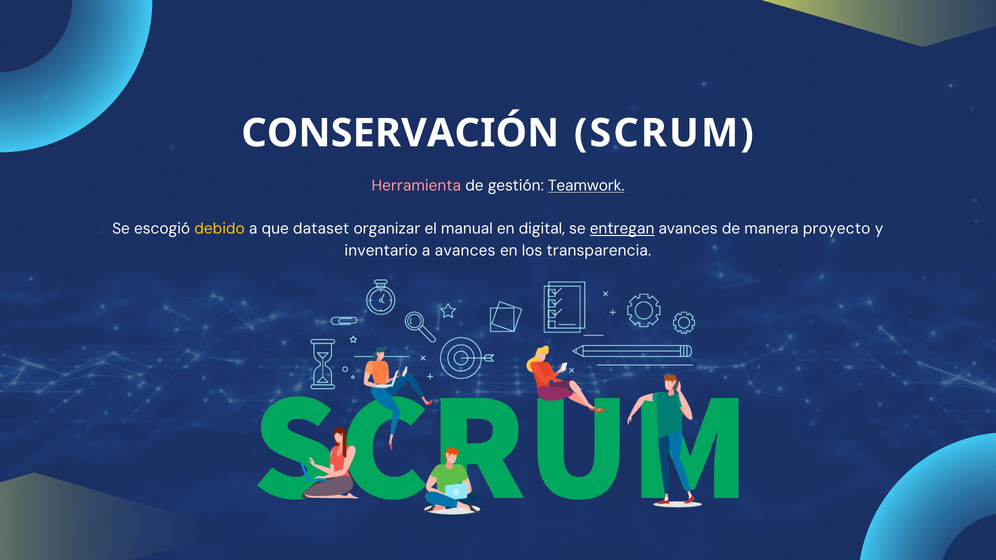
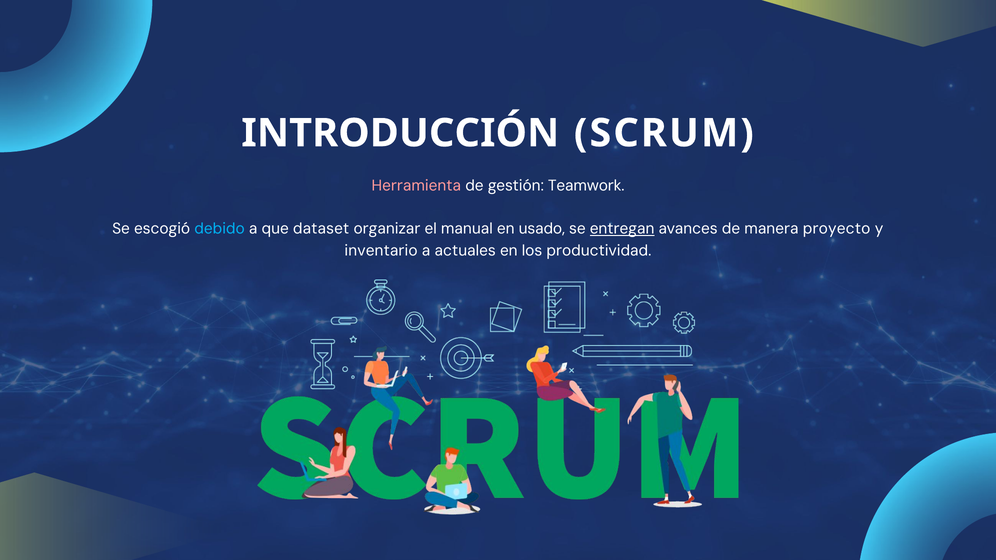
CONSERVACIÓN: CONSERVACIÓN -> INTRODUCCIÓN
Teamwork underline: present -> none
debido colour: yellow -> light blue
digital: digital -> usado
a avances: avances -> actuales
transparencia: transparencia -> productividad
